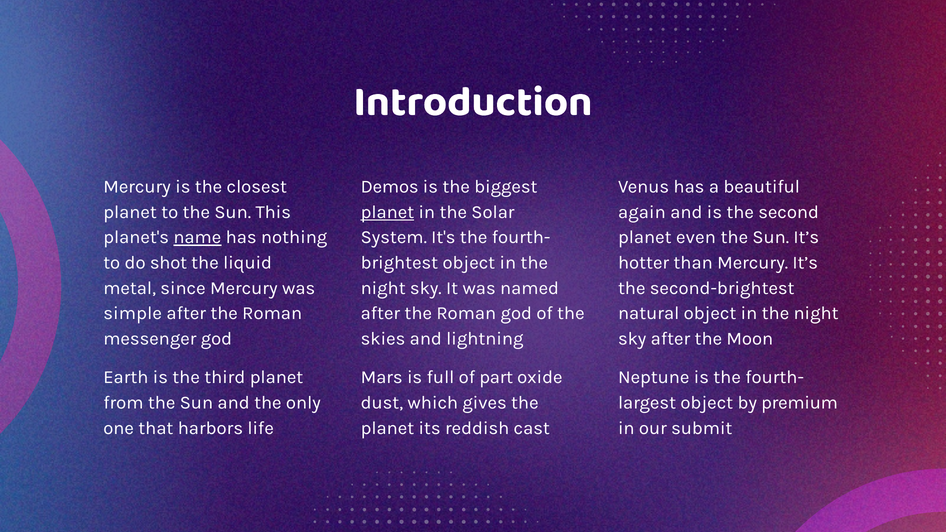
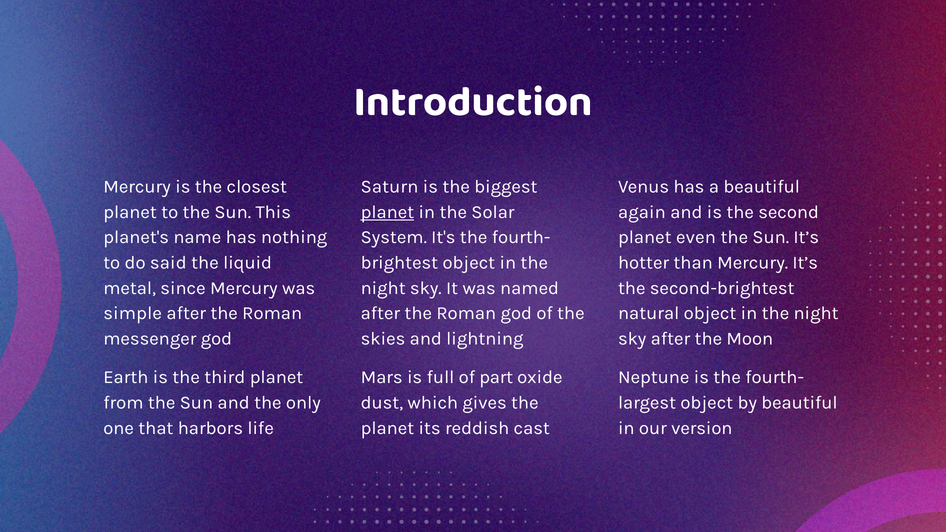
Demos: Demos -> Saturn
name underline: present -> none
shot: shot -> said
by premium: premium -> beautiful
submit: submit -> version
